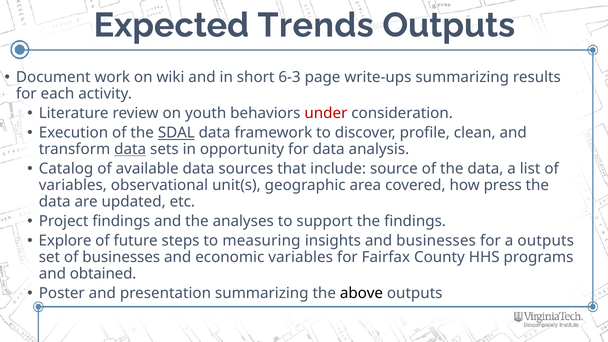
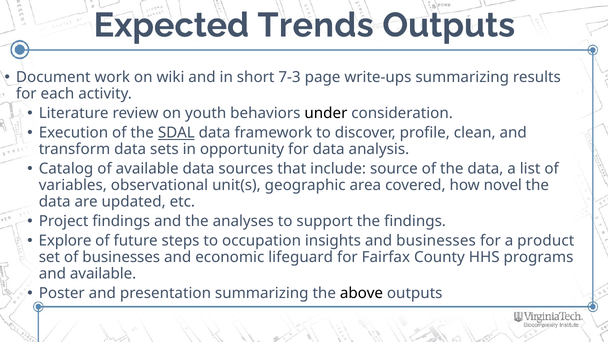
6-3: 6-3 -> 7-3
under colour: red -> black
data at (130, 149) underline: present -> none
press: press -> novel
measuring: measuring -> occupation
a outputs: outputs -> product
economic variables: variables -> lifeguard
and obtained: obtained -> available
